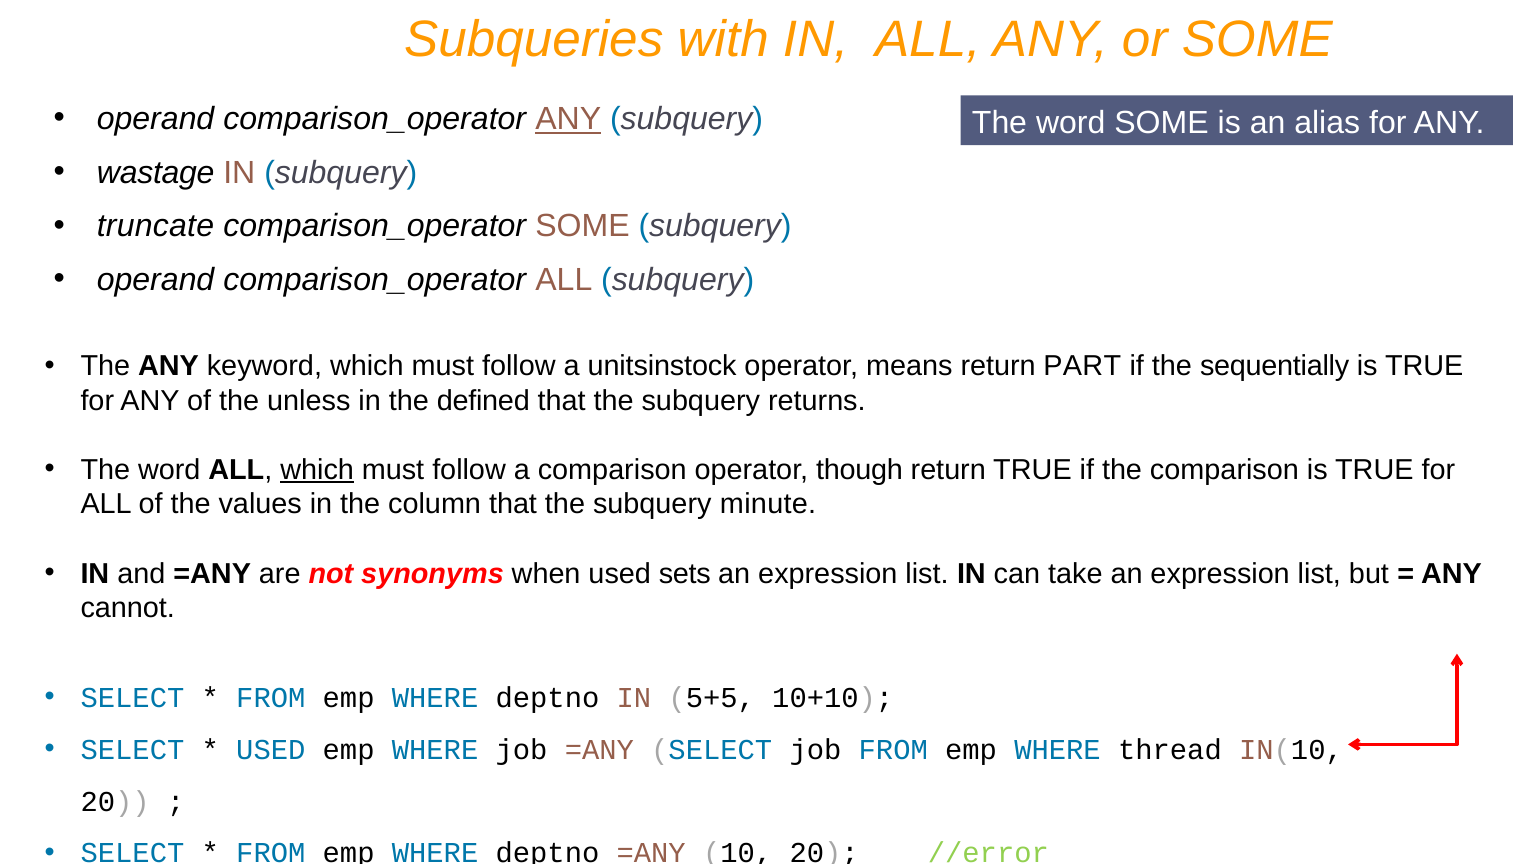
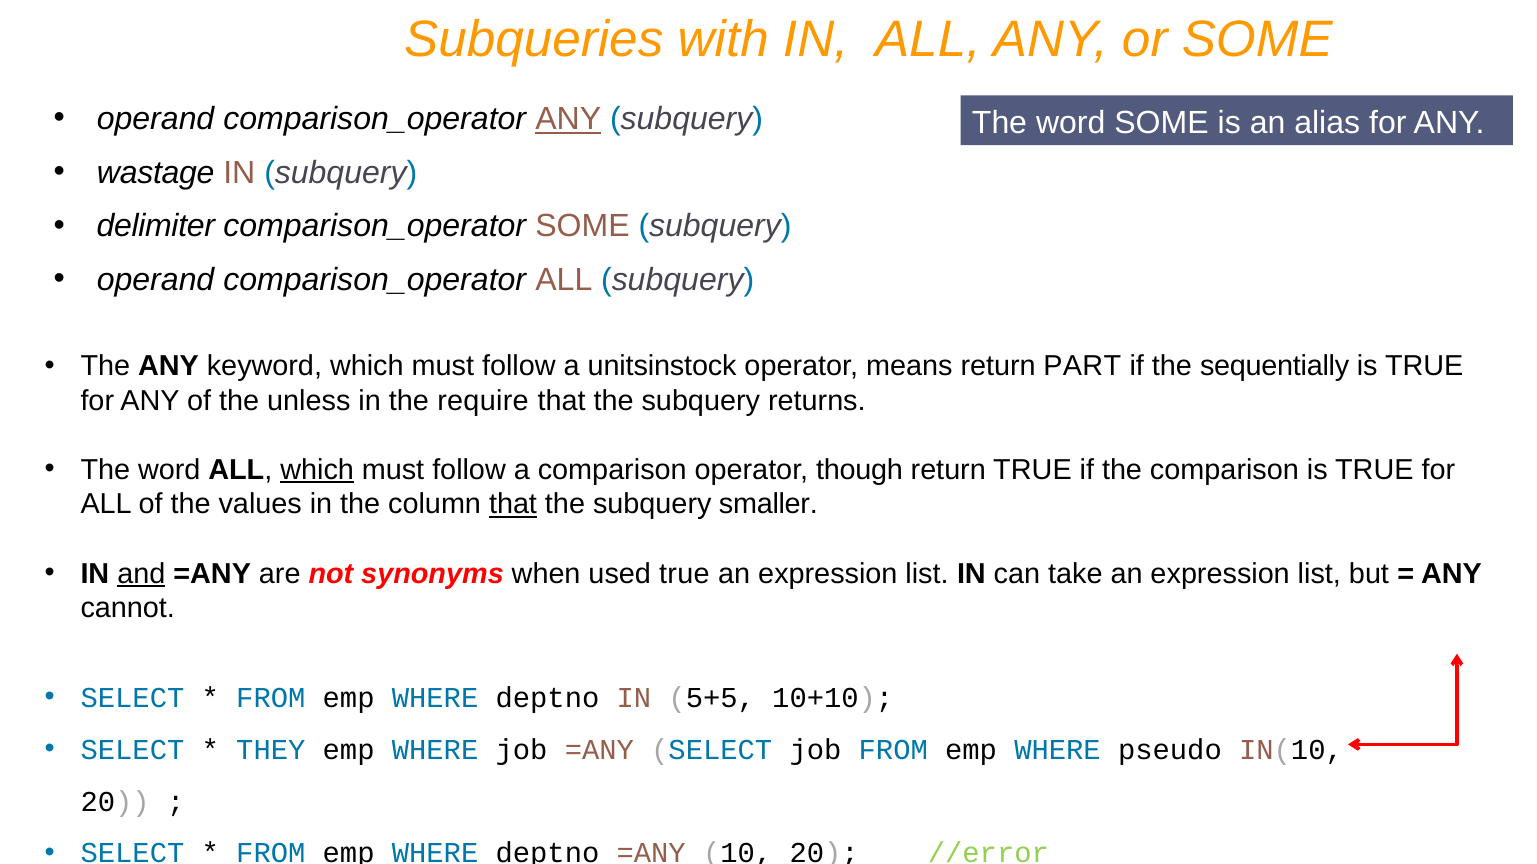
truncate: truncate -> delimiter
defined: defined -> require
that at (513, 505) underline: none -> present
minute: minute -> smaller
and underline: none -> present
used sets: sets -> true
USED at (271, 750): USED -> THEY
thread: thread -> pseudo
